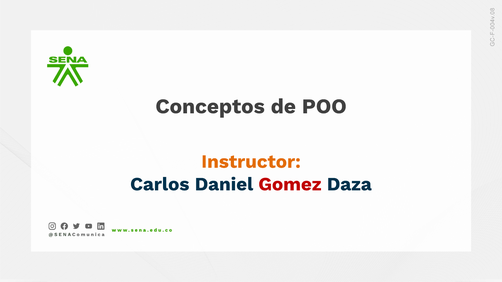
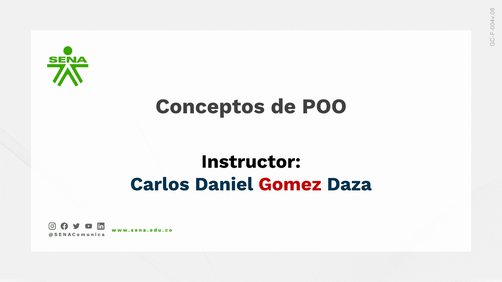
Instructor colour: orange -> black
